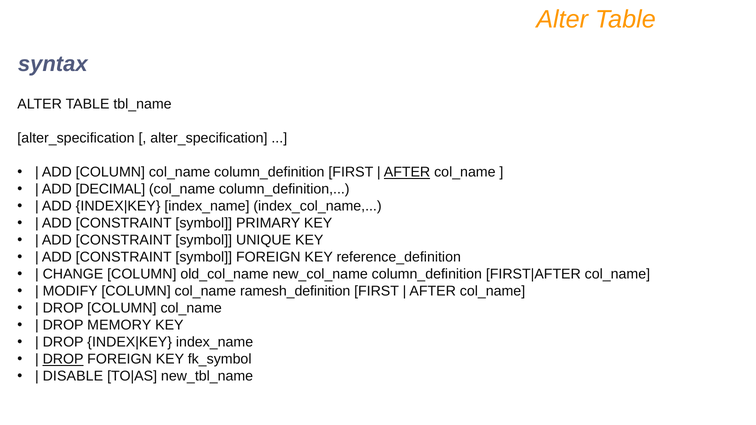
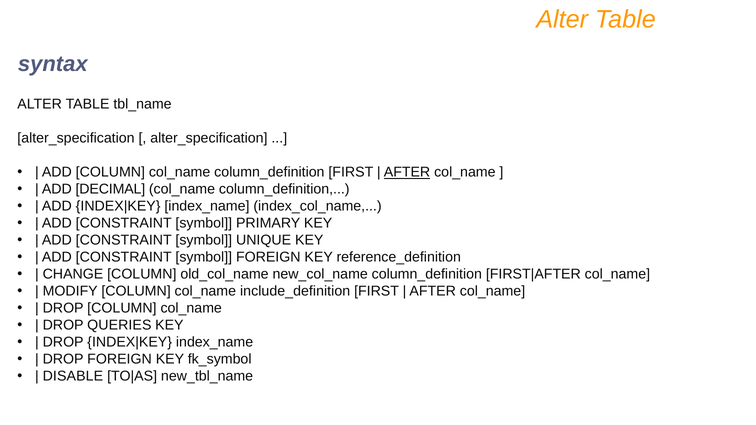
ramesh_definition: ramesh_definition -> include_definition
MEMORY: MEMORY -> QUERIES
DROP at (63, 359) underline: present -> none
